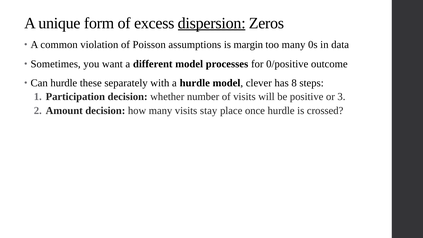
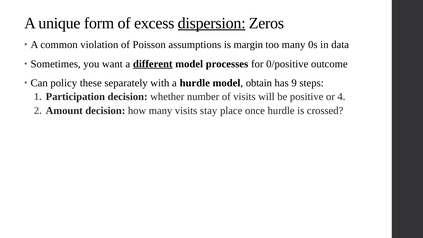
different underline: none -> present
Can hurdle: hurdle -> policy
clever: clever -> obtain
8: 8 -> 9
3: 3 -> 4
